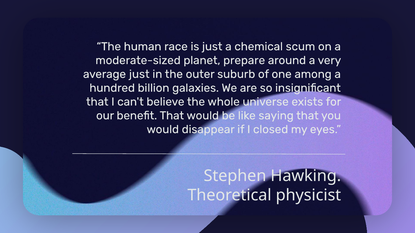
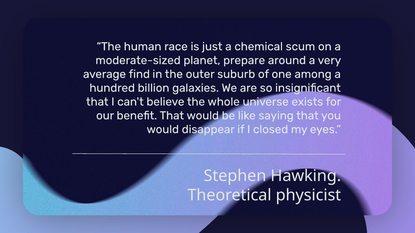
average just: just -> find
